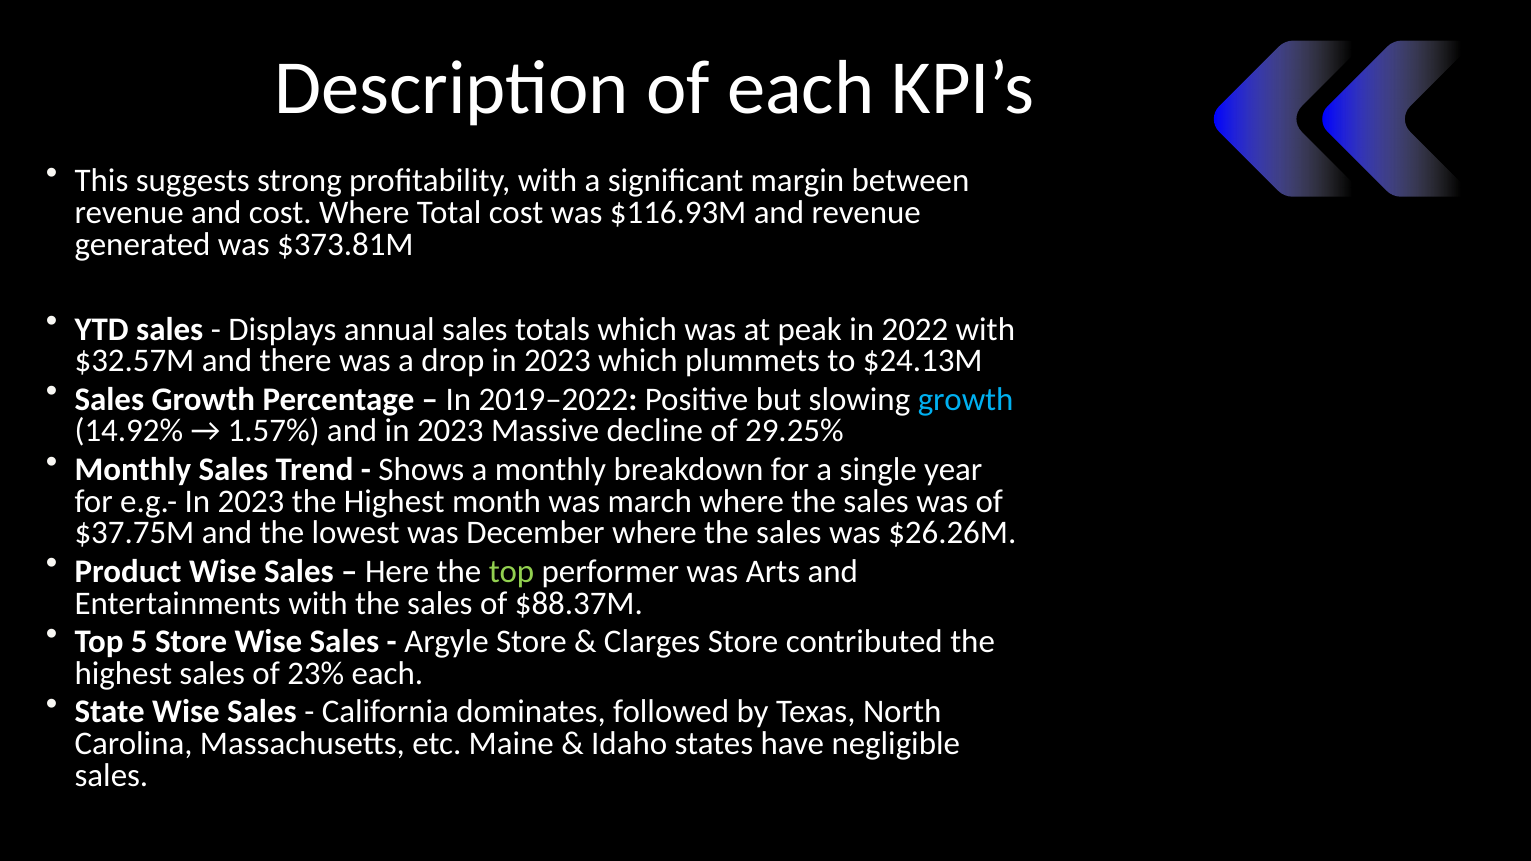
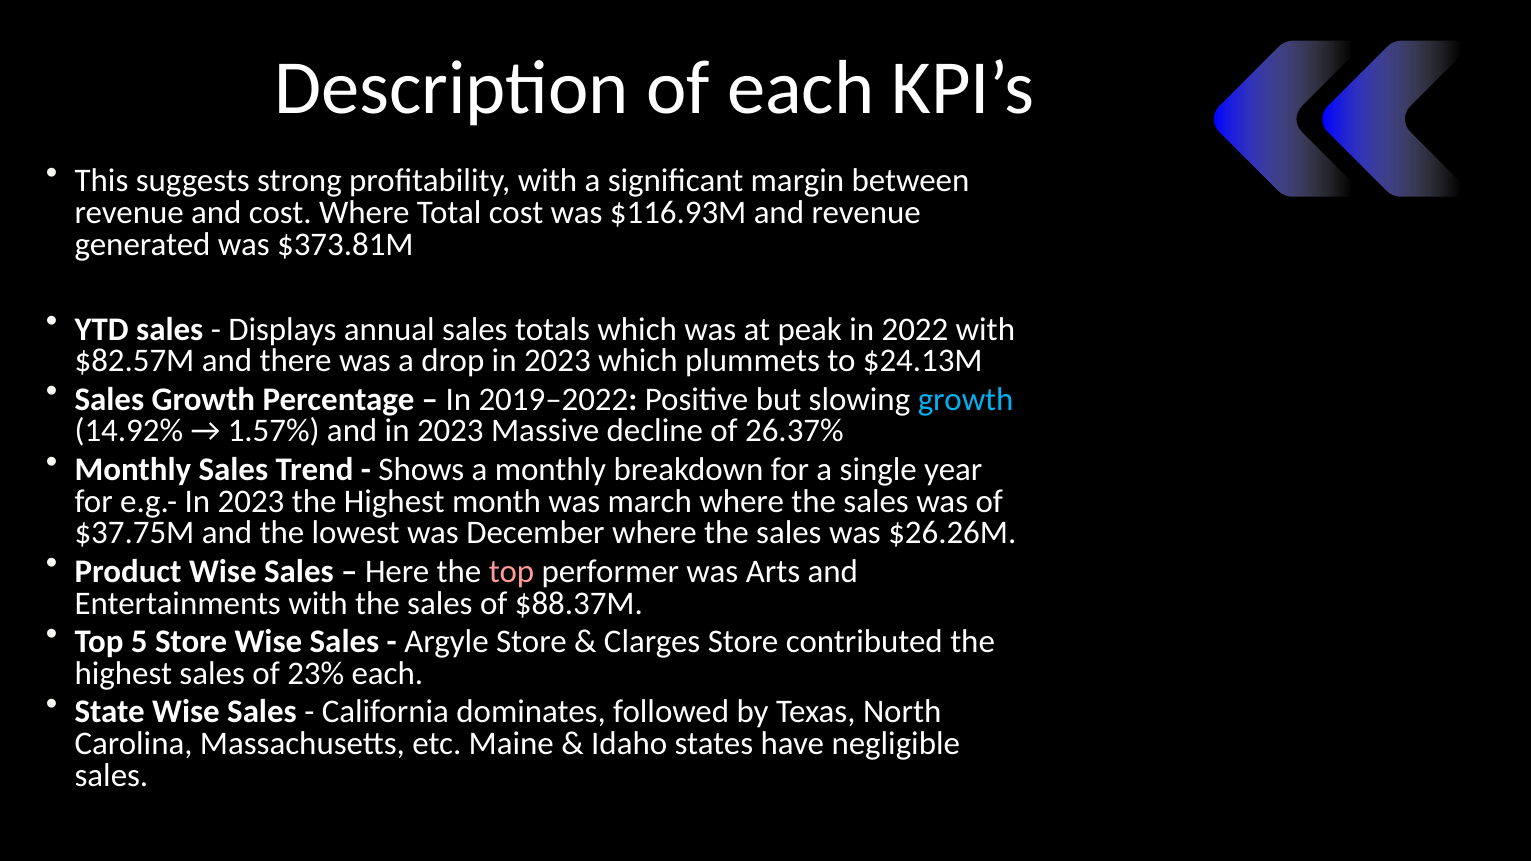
$32.57M: $32.57M -> $82.57M
29.25%: 29.25% -> 26.37%
top at (512, 572) colour: light green -> pink
